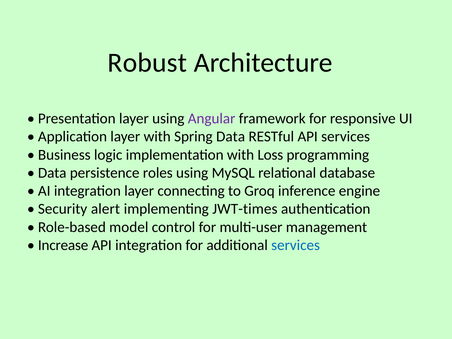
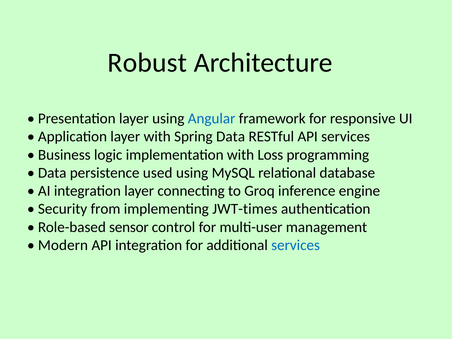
Angular colour: purple -> blue
roles: roles -> used
alert: alert -> from
model: model -> sensor
Increase: Increase -> Modern
